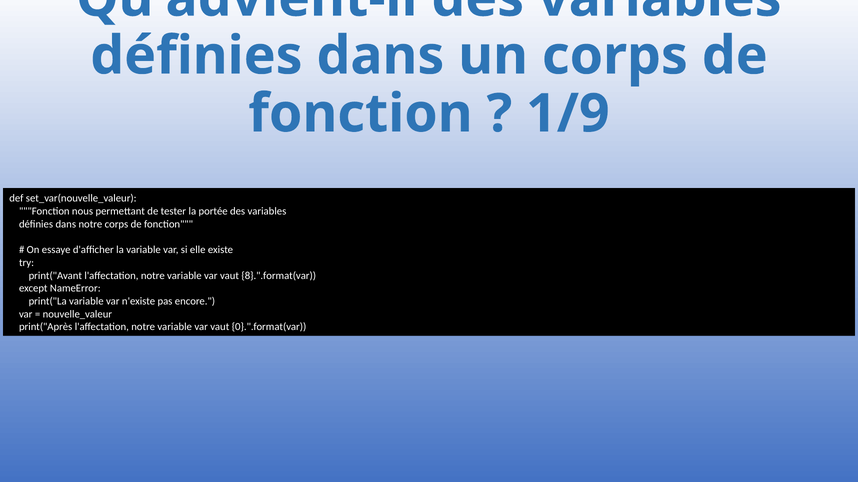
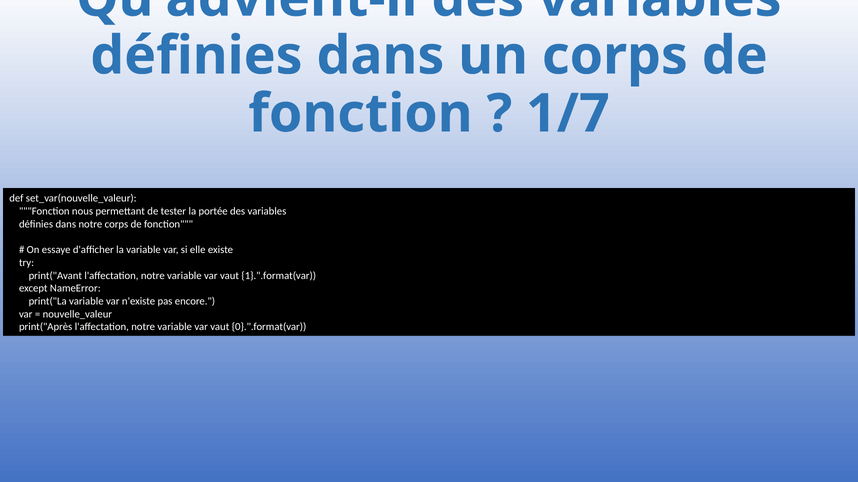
1/9: 1/9 -> 1/7
8}.".format(var: 8}.".format(var -> 1}.".format(var
